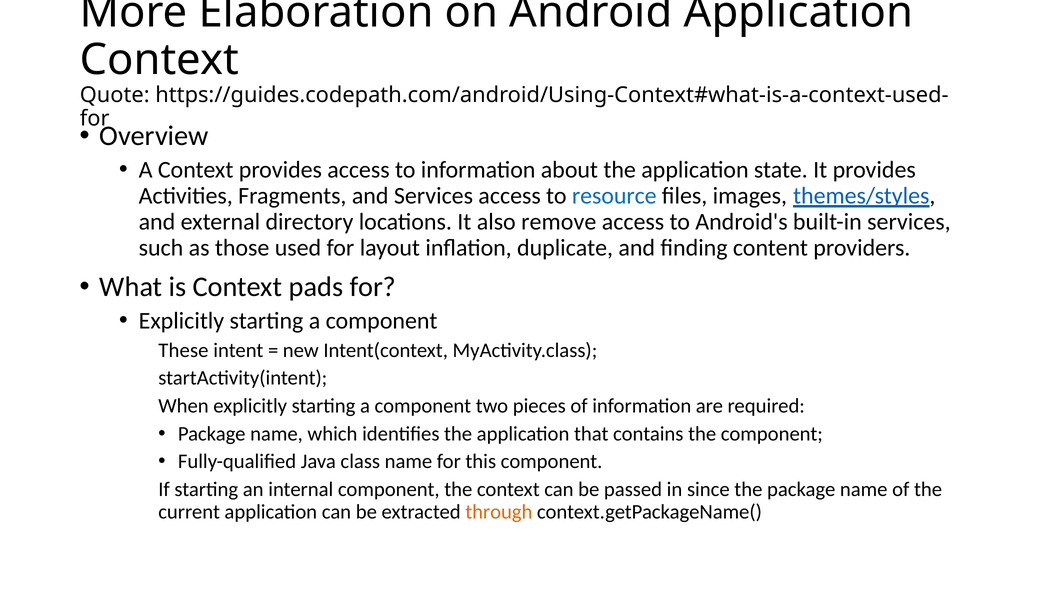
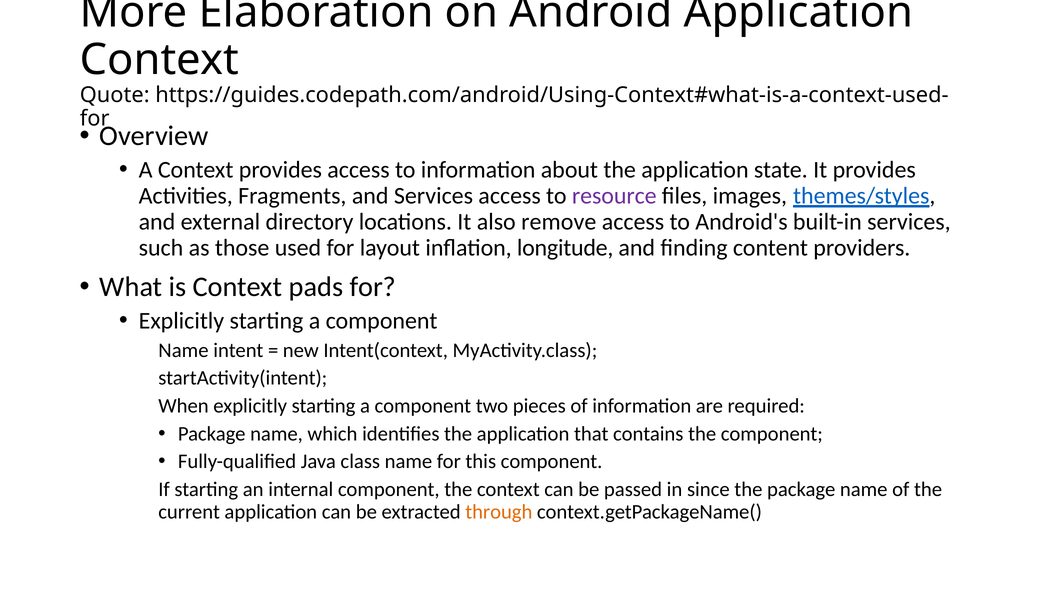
resource colour: blue -> purple
duplicate: duplicate -> longitude
These at (183, 350): These -> Name
